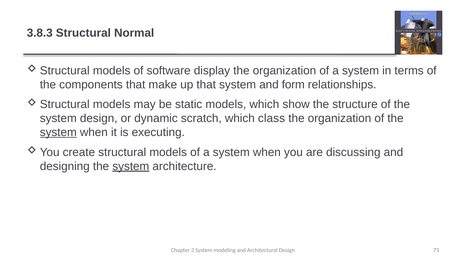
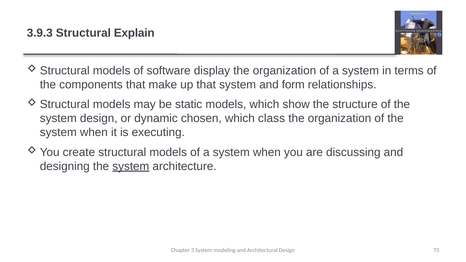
3.8.3: 3.8.3 -> 3.9.3
Normal: Normal -> Explain
scratch: scratch -> chosen
system at (58, 132) underline: present -> none
